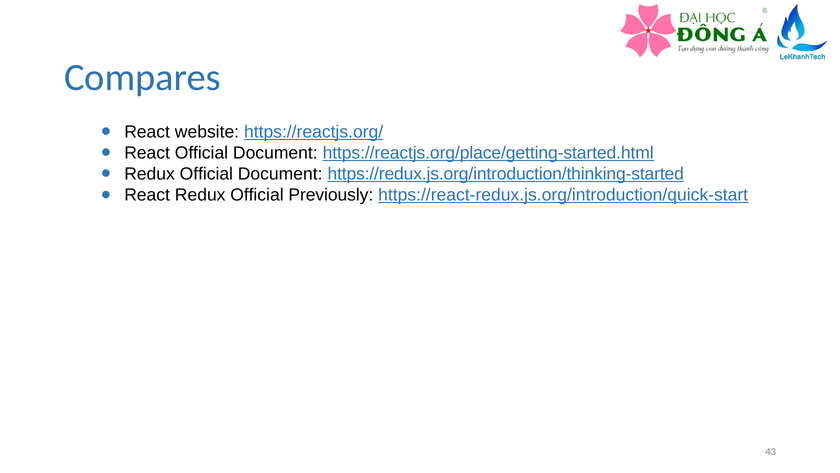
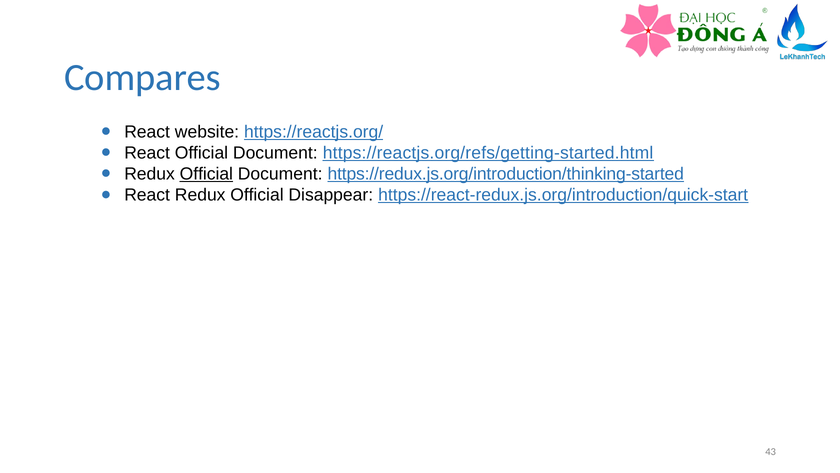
https://reactjs.org/place/getting-started.html: https://reactjs.org/place/getting-started.html -> https://reactjs.org/refs/getting-started.html
Official at (206, 174) underline: none -> present
Previously: Previously -> Disappear
